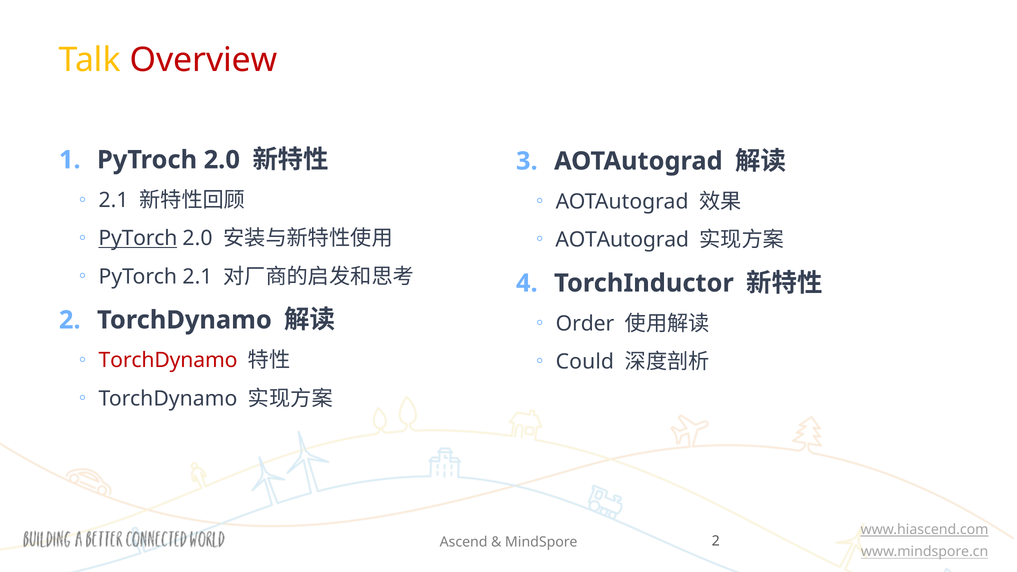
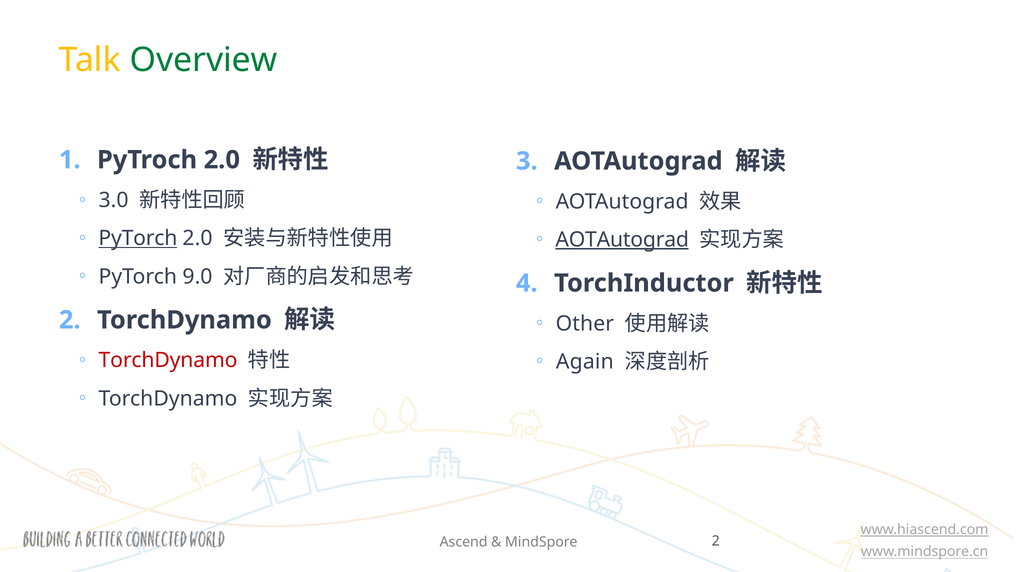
Overview colour: red -> green
2.1 at (114, 200): 2.1 -> 3.0
AOTAutograd at (622, 240) underline: none -> present
PyTorch 2.1: 2.1 -> 9.0
Order: Order -> Other
Could: Could -> Again
